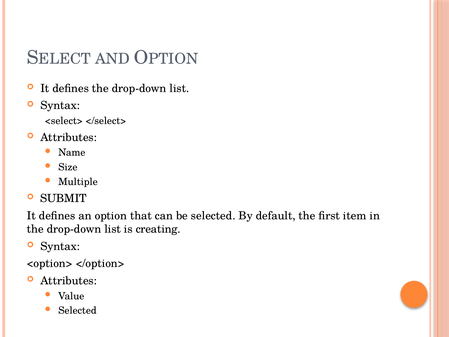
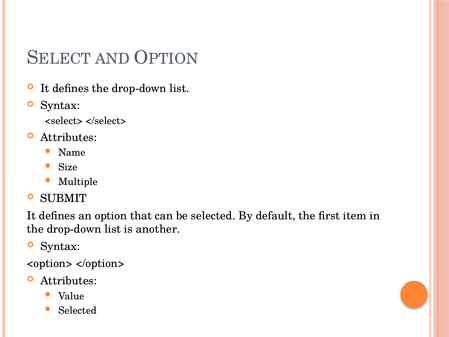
creating: creating -> another
